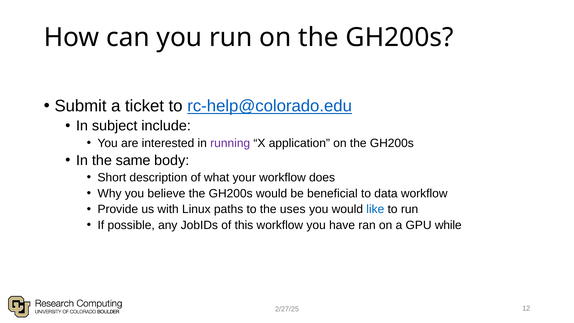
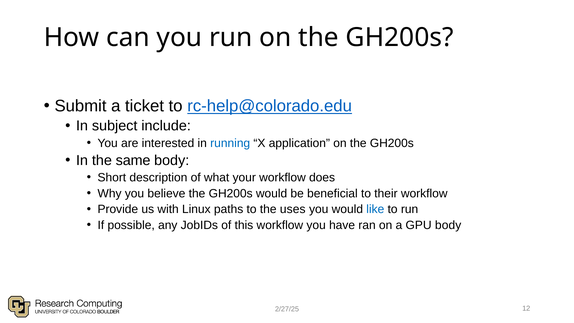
running colour: purple -> blue
data: data -> their
GPU while: while -> body
